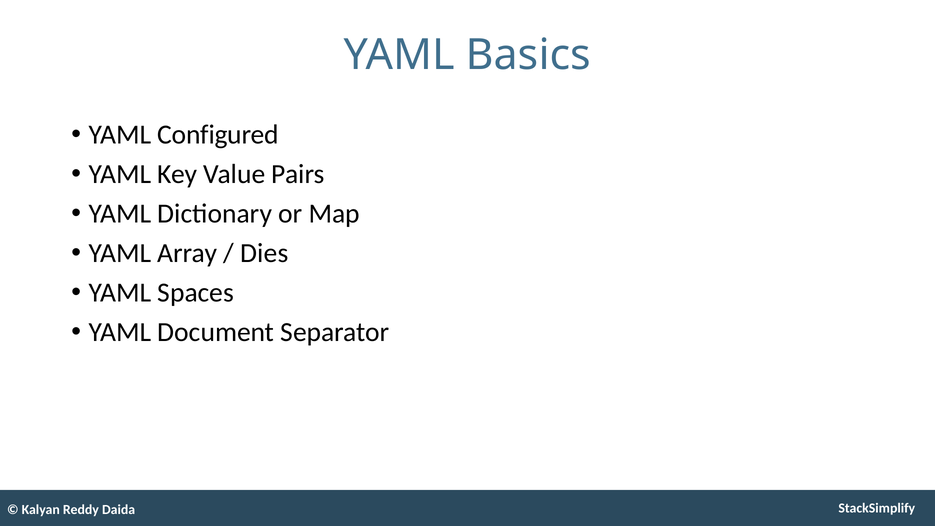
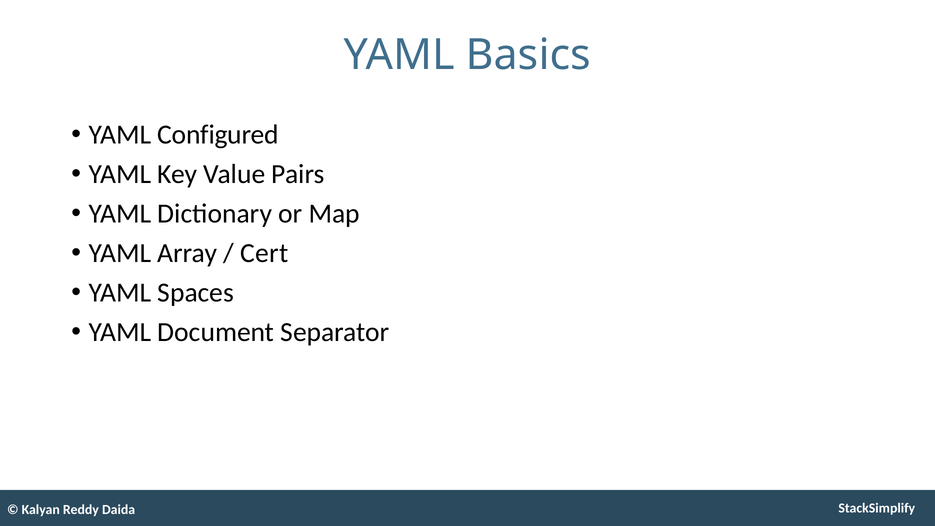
Dies: Dies -> Cert
